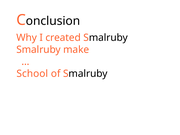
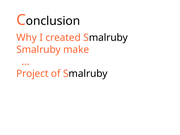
School: School -> Project
